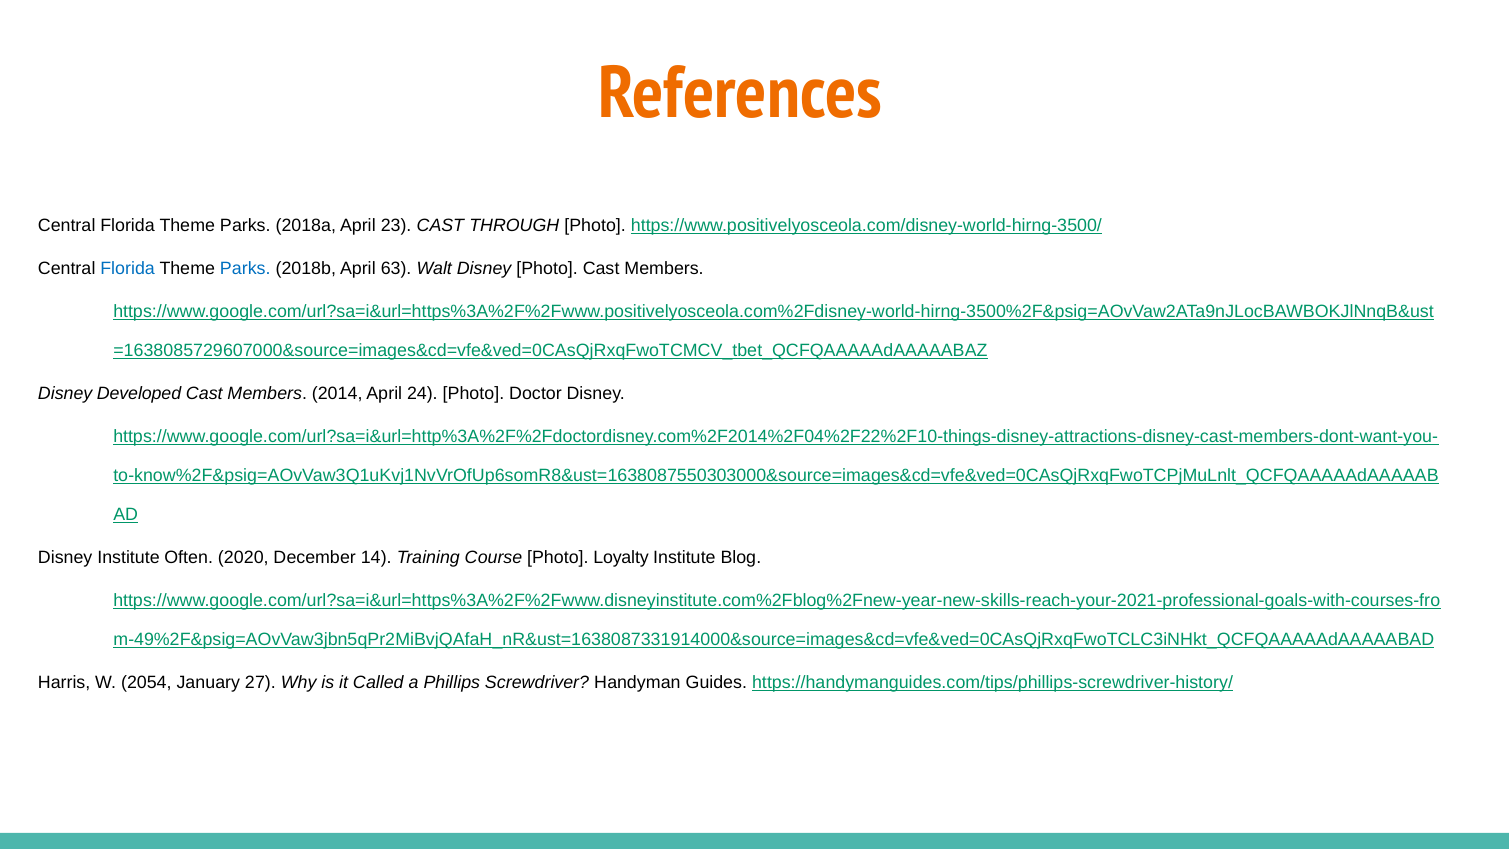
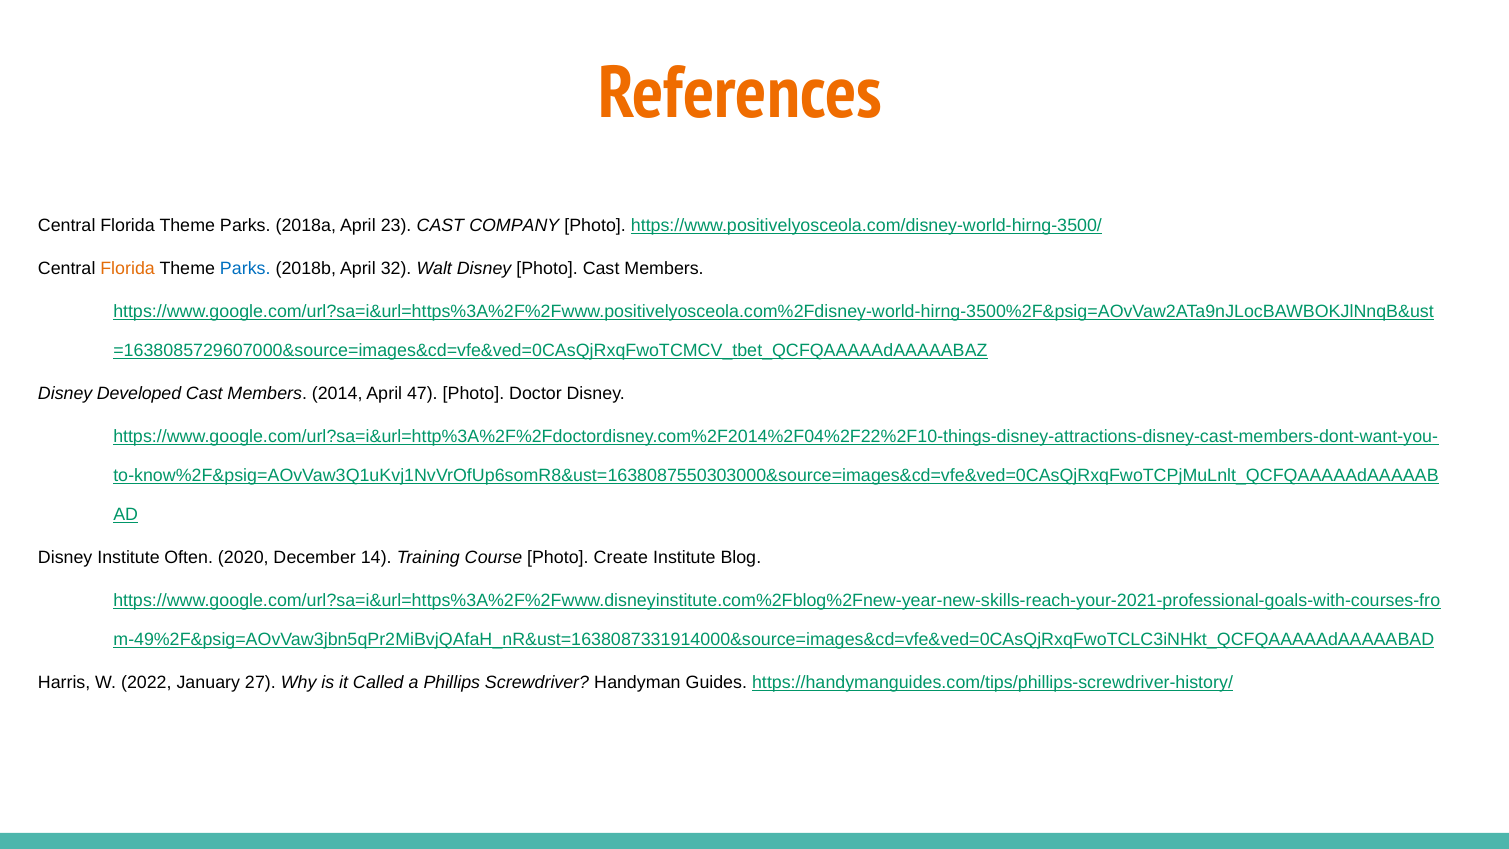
THROUGH: THROUGH -> COMPANY
Florida at (128, 269) colour: blue -> orange
63: 63 -> 32
24: 24 -> 47
Loyalty: Loyalty -> Create
2054: 2054 -> 2022
